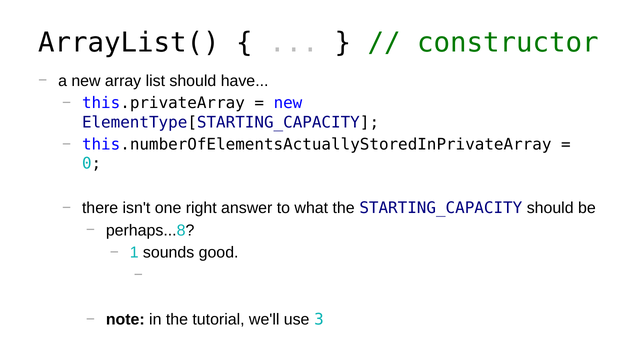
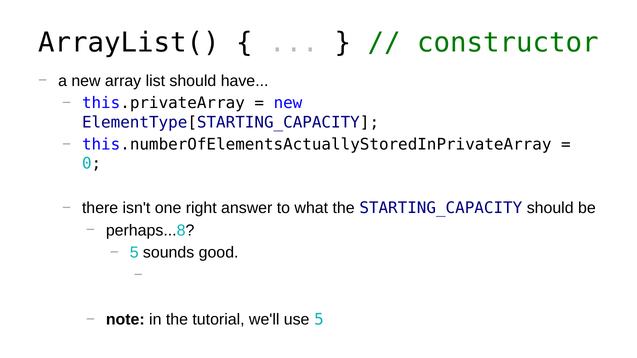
1 at (134, 253): 1 -> 5
use 3: 3 -> 5
